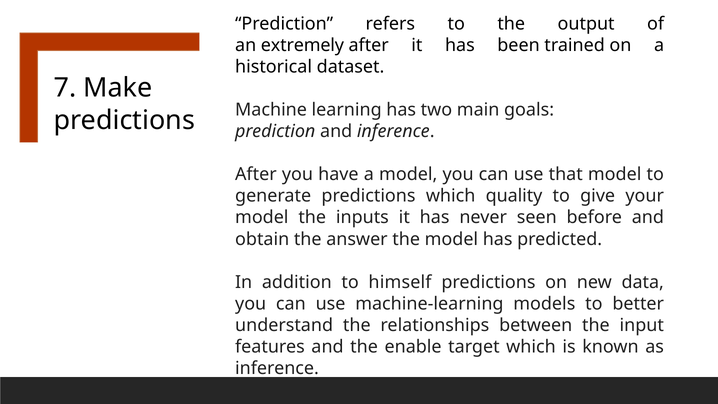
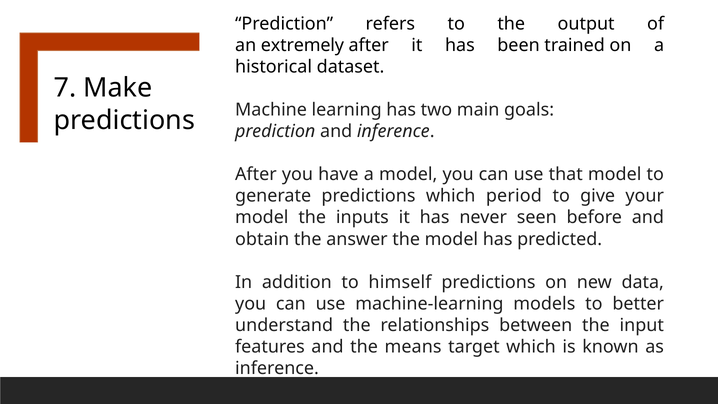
quality: quality -> period
enable: enable -> means
